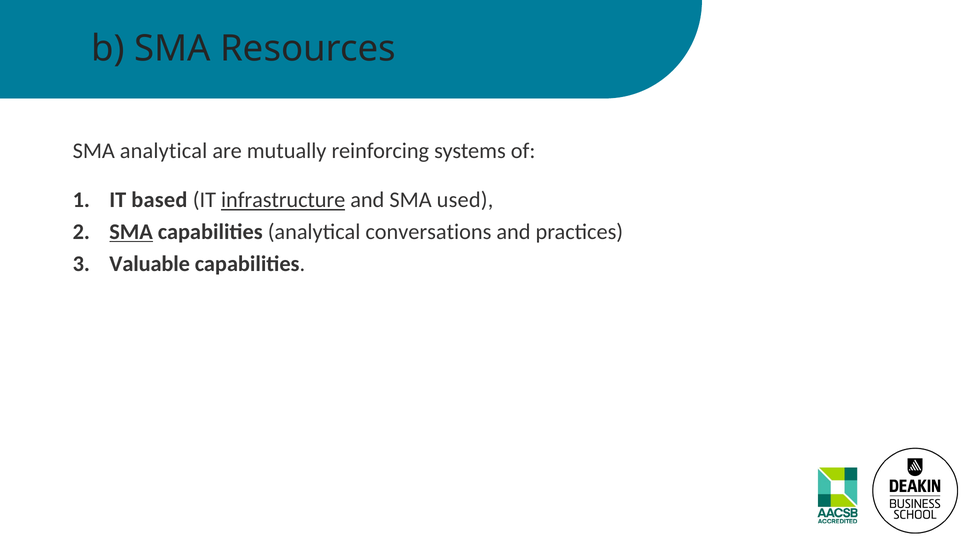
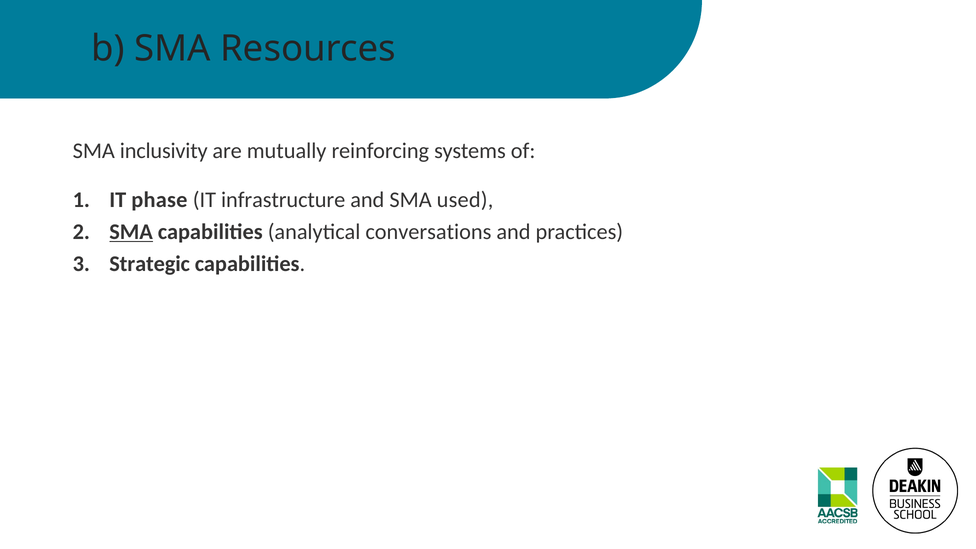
SMA analytical: analytical -> inclusivity
based: based -> phase
infrastructure underline: present -> none
Valuable: Valuable -> Strategic
